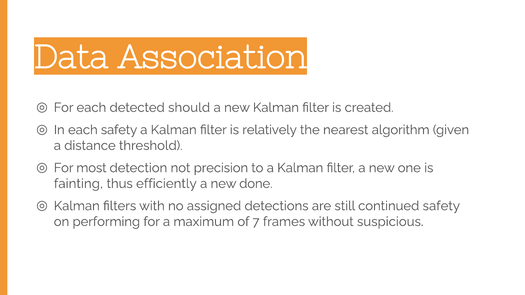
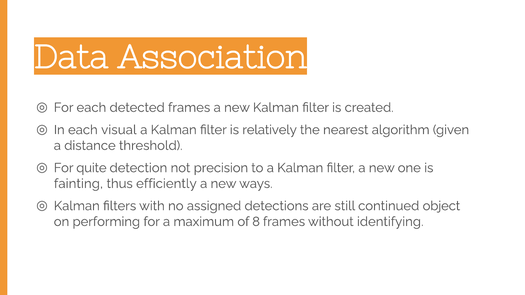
detected should: should -> frames
each safety: safety -> visual
most: most -> quite
done: done -> ways
continued safety: safety -> object
7: 7 -> 8
suspicious: suspicious -> identifying
